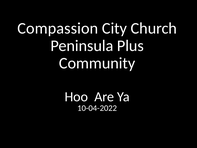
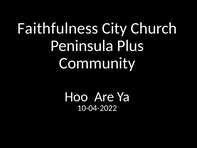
Compassion: Compassion -> Faithfulness
